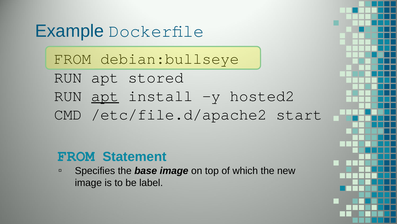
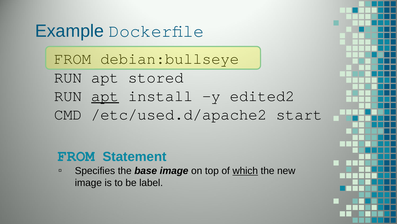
hosted2: hosted2 -> edited2
/etc/file.d/apache2: /etc/file.d/apache2 -> /etc/used.d/apache2
which underline: none -> present
